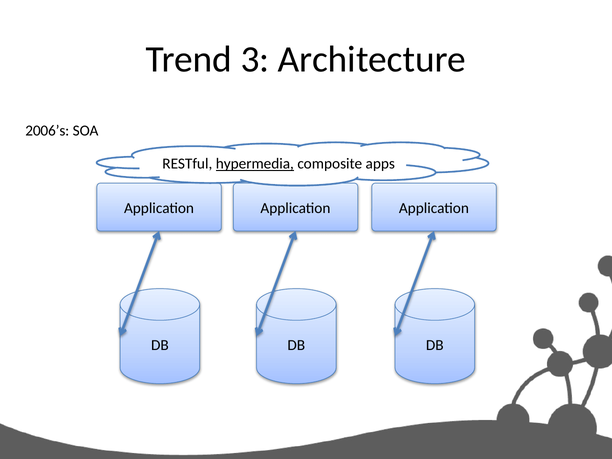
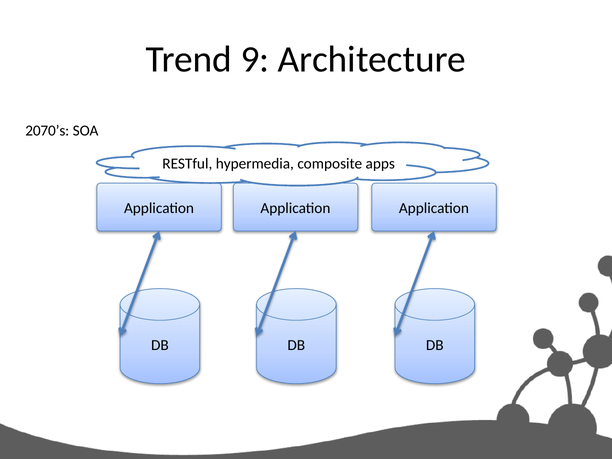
3: 3 -> 9
2006’s: 2006’s -> 2070’s
hypermedia underline: present -> none
